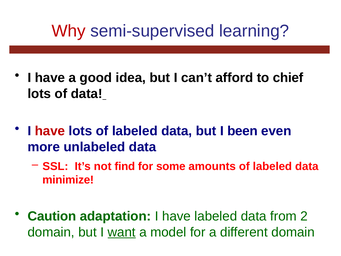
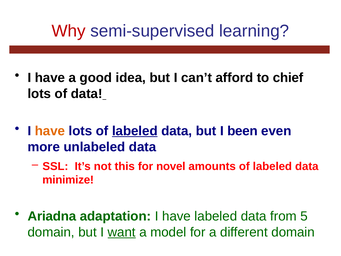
have at (50, 131) colour: red -> orange
labeled at (135, 131) underline: none -> present
find: find -> this
some: some -> novel
Caution: Caution -> Ariadna
2: 2 -> 5
